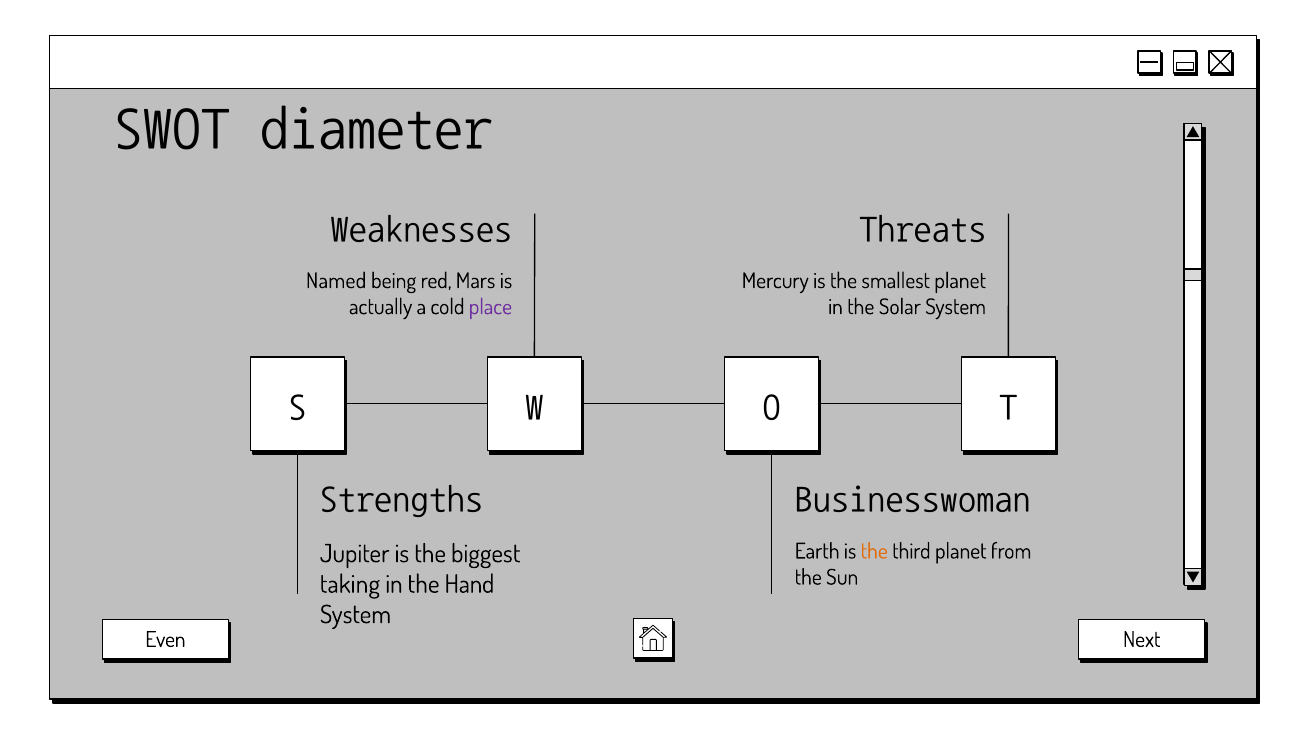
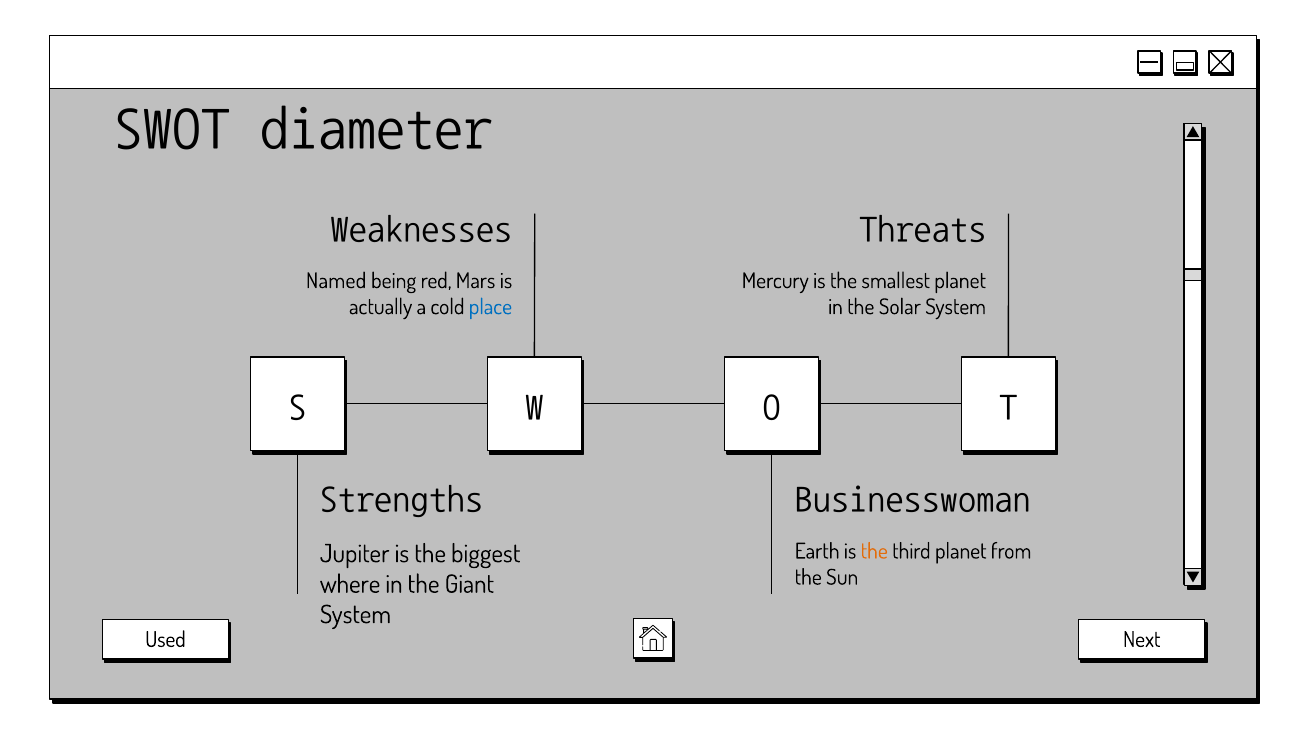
place colour: purple -> blue
taking: taking -> where
Hand: Hand -> Giant
Even: Even -> Used
